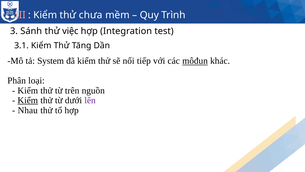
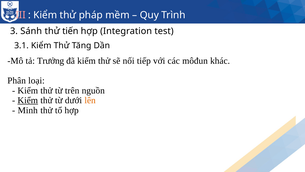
chưa: chưa -> pháp
việc: việc -> tiến
System: System -> Trưởng
môđun underline: present -> none
lên colour: purple -> orange
Nhau: Nhau -> Minh
